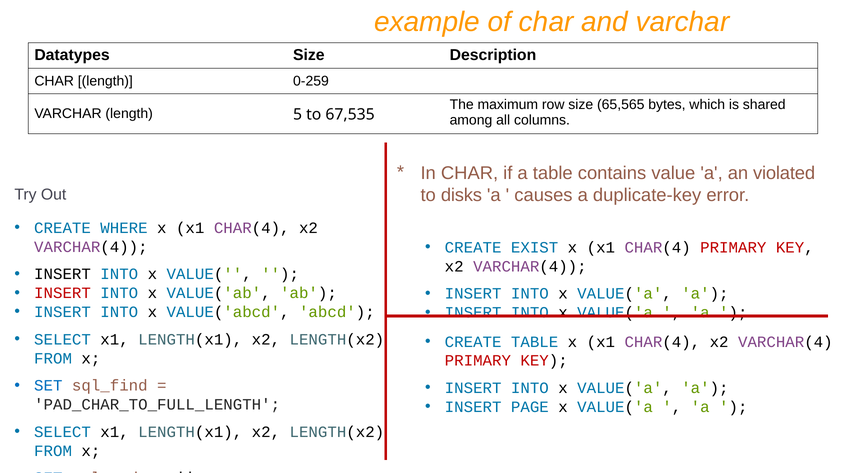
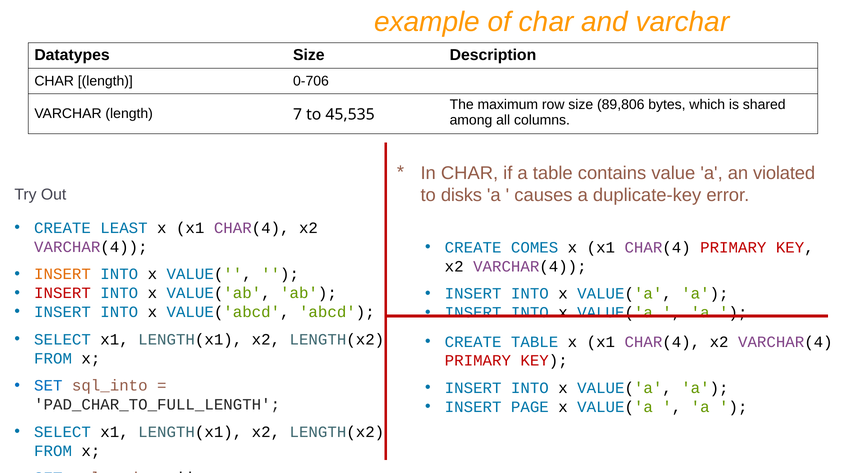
0-259: 0-259 -> 0-706
65,565: 65,565 -> 89,806
5: 5 -> 7
67,535: 67,535 -> 45,535
WHERE: WHERE -> LEAST
EXIST: EXIST -> COMES
INSERT at (63, 274) colour: black -> orange
sql_find: sql_find -> sql_into
